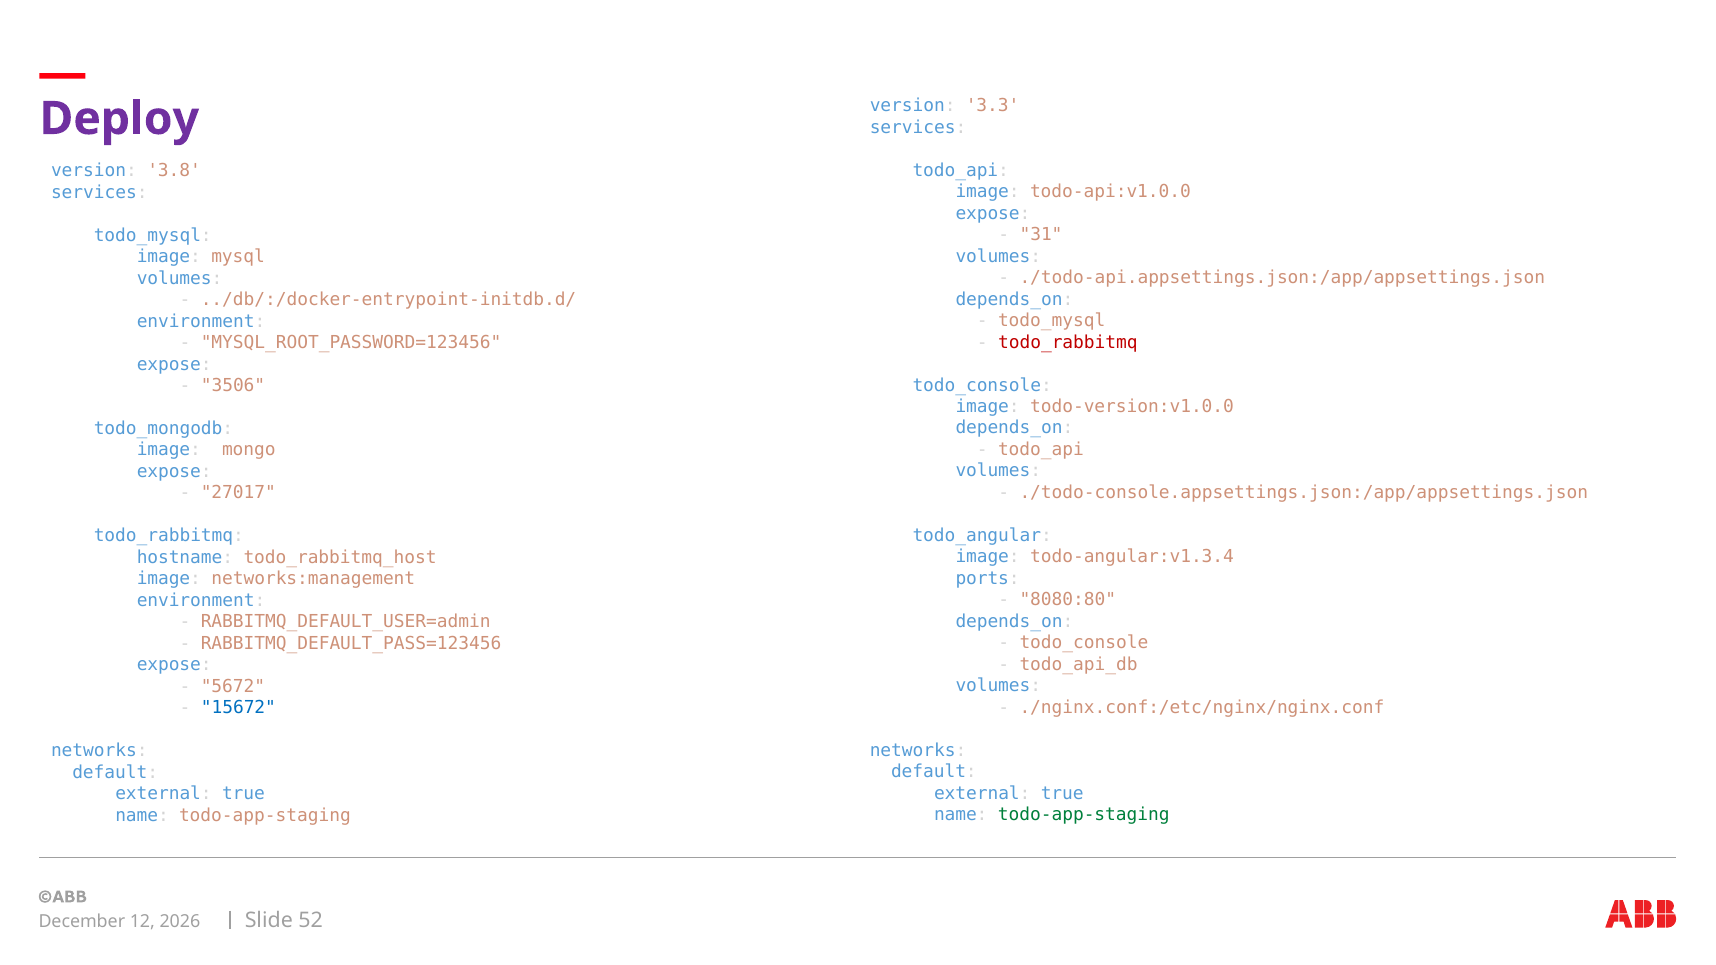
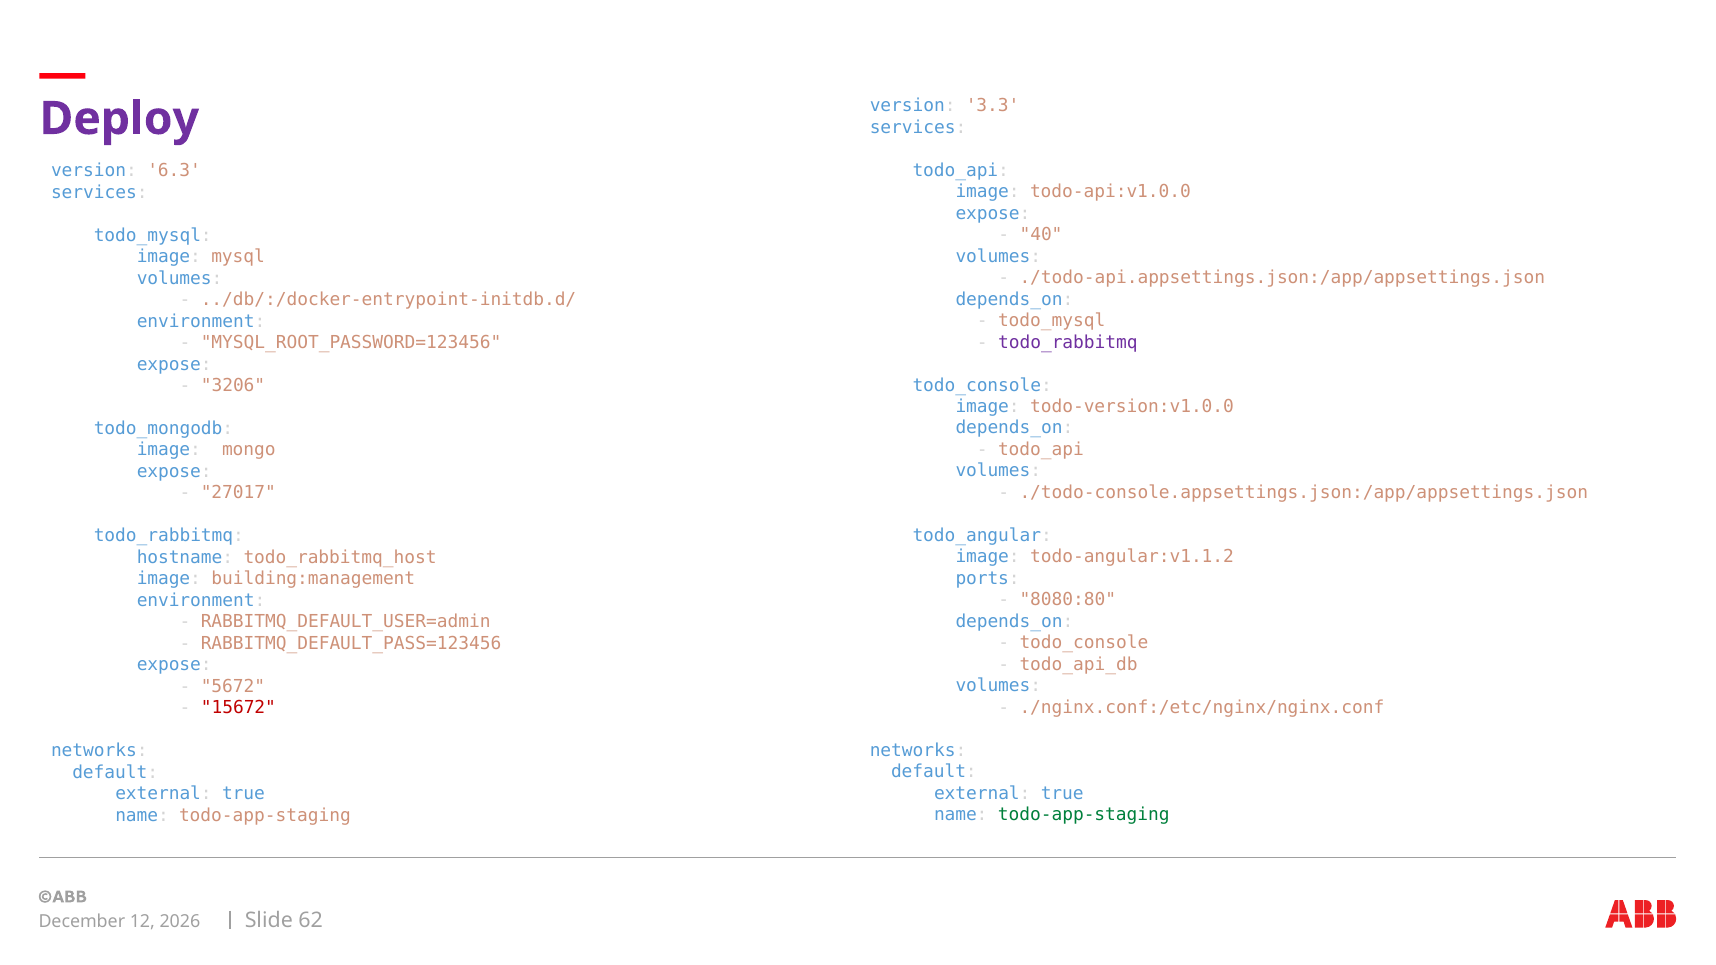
3.8: 3.8 -> 6.3
31: 31 -> 40
todo_rabbitmq at (1068, 342) colour: red -> purple
3506: 3506 -> 3206
todo-angular:v1.3.4: todo-angular:v1.3.4 -> todo-angular:v1.1.2
networks:management: networks:management -> building:management
15672 colour: blue -> red
52: 52 -> 62
